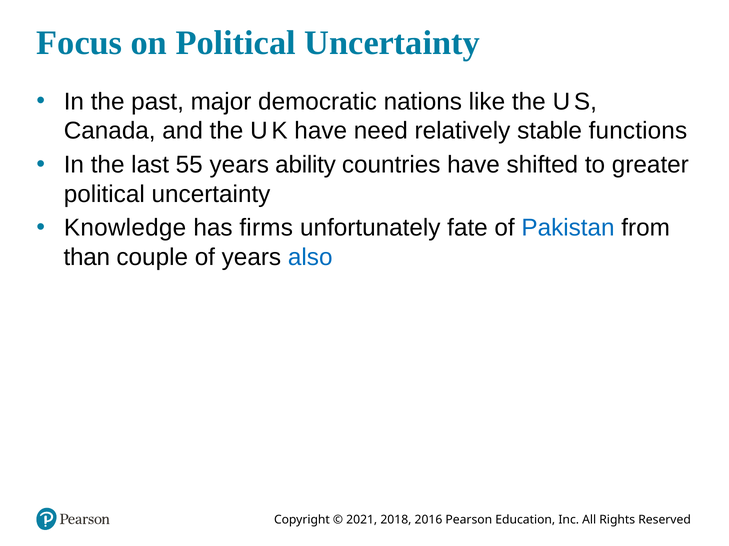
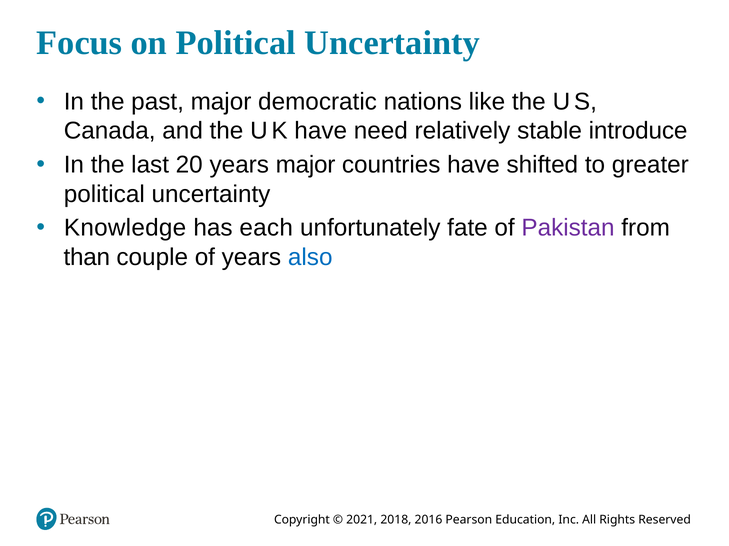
functions: functions -> introduce
55: 55 -> 20
years ability: ability -> major
firms: firms -> each
Pakistan colour: blue -> purple
